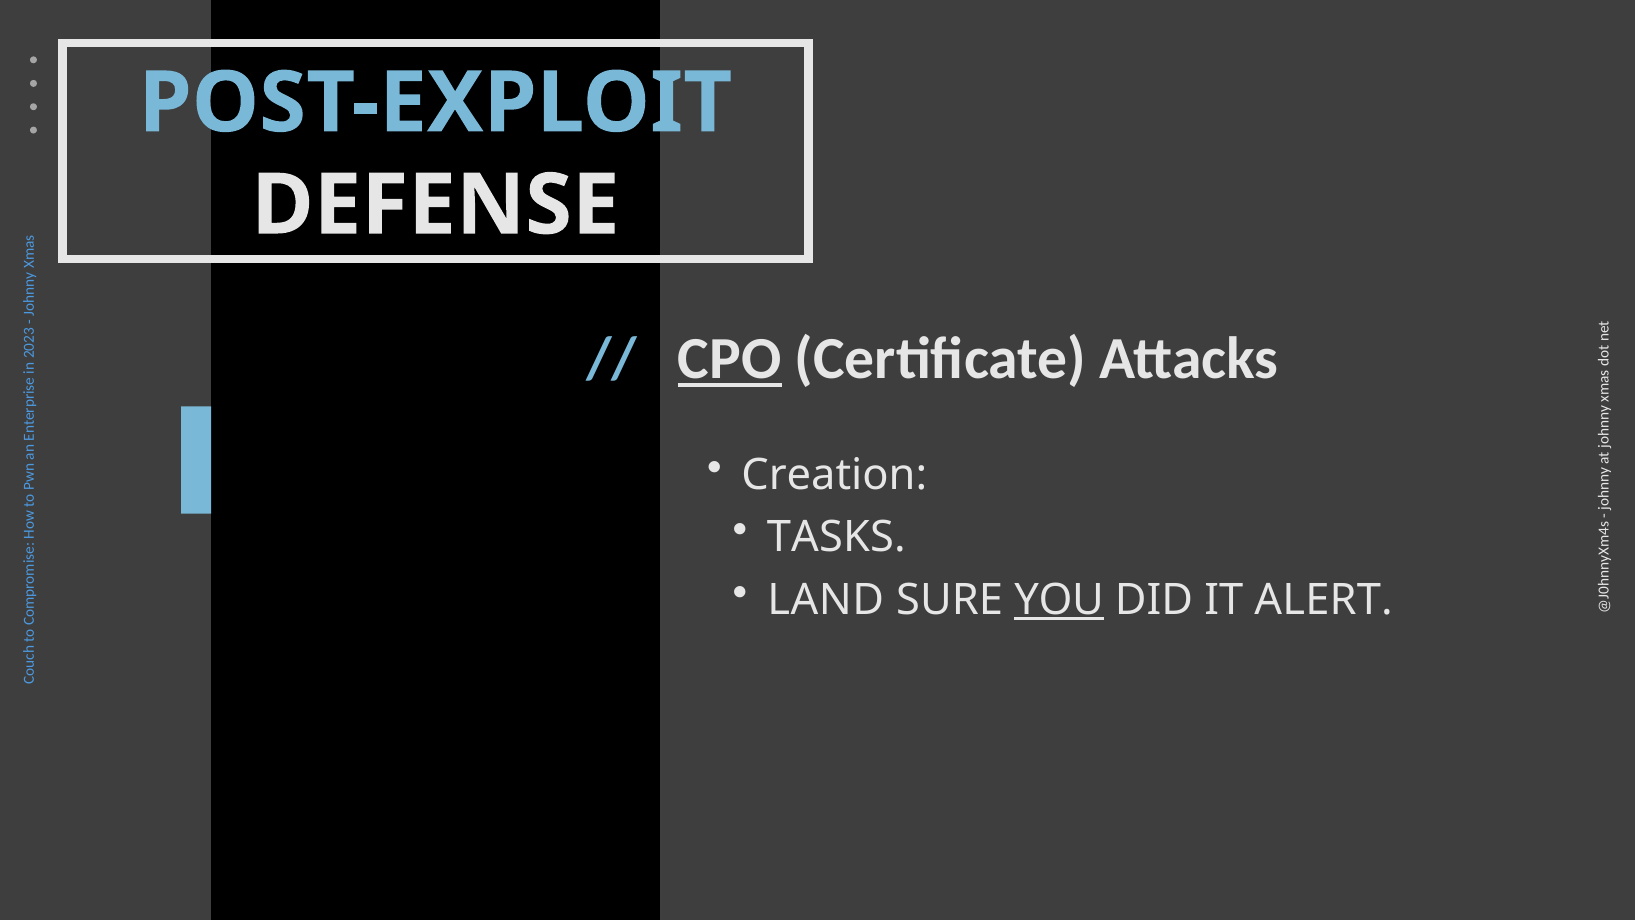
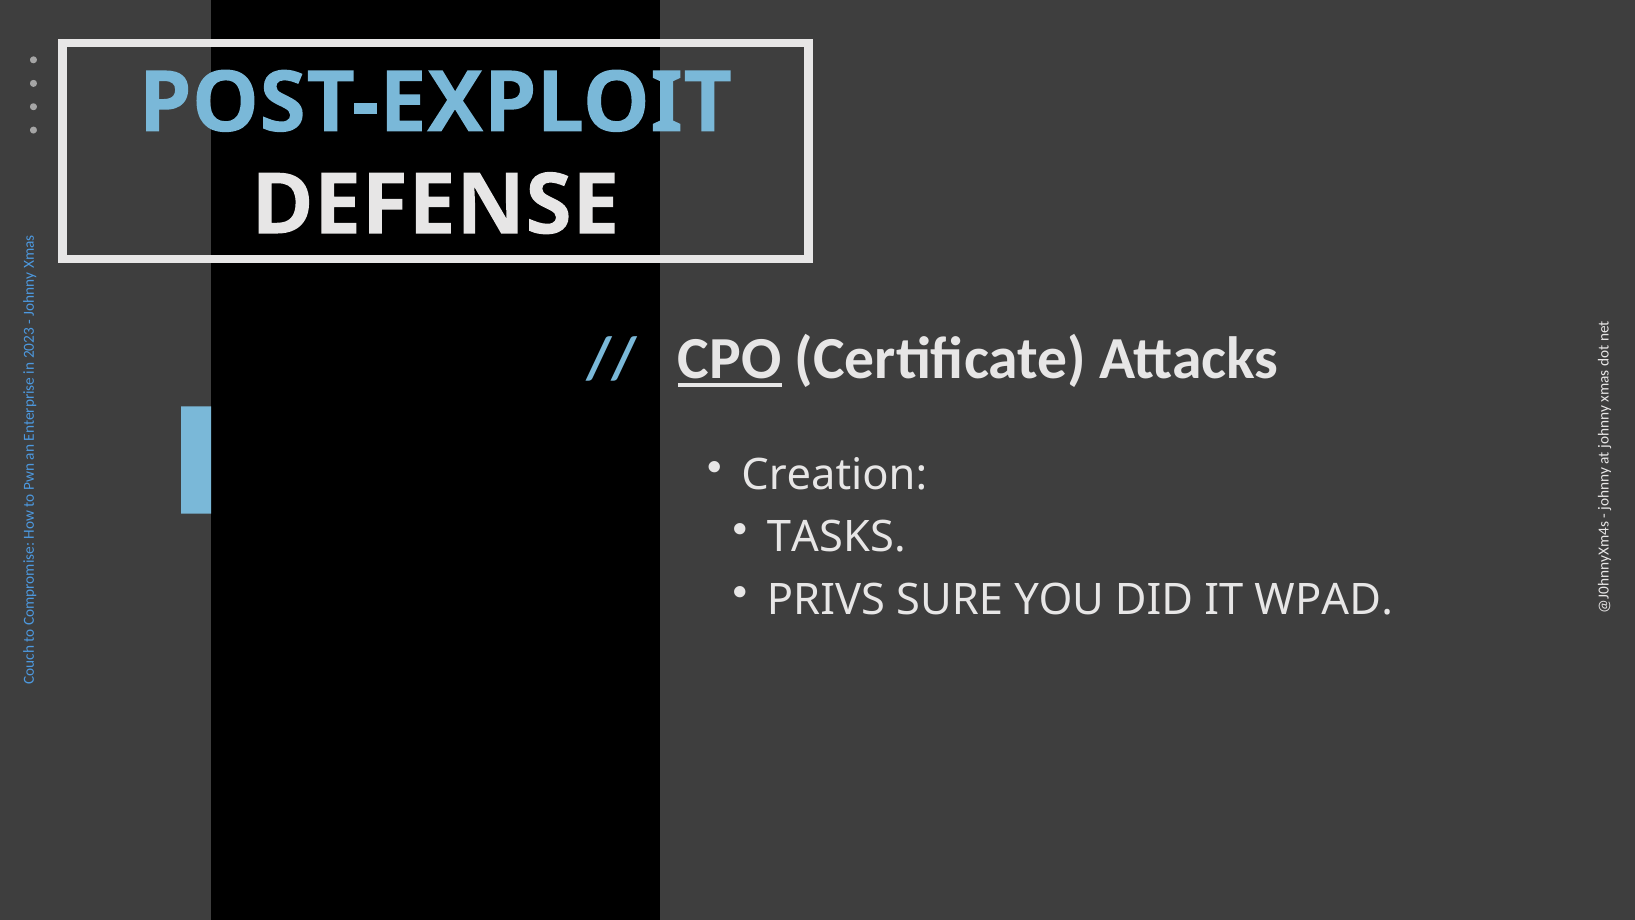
LAND: LAND -> PRIVS
YOU underline: present -> none
ALERT: ALERT -> WPAD
